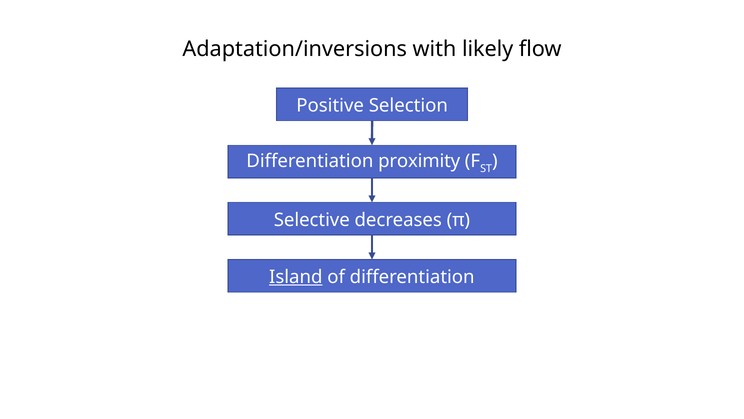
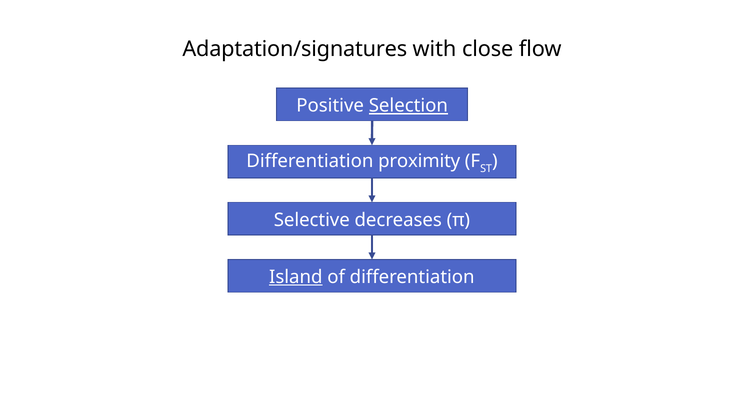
Adaptation/inversions: Adaptation/inversions -> Adaptation/signatures
likely: likely -> close
Selection underline: none -> present
